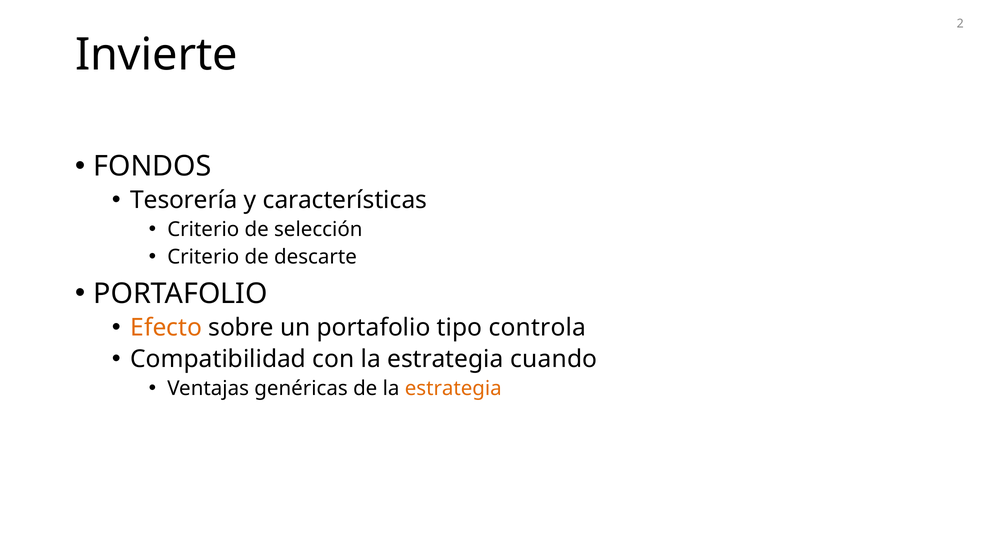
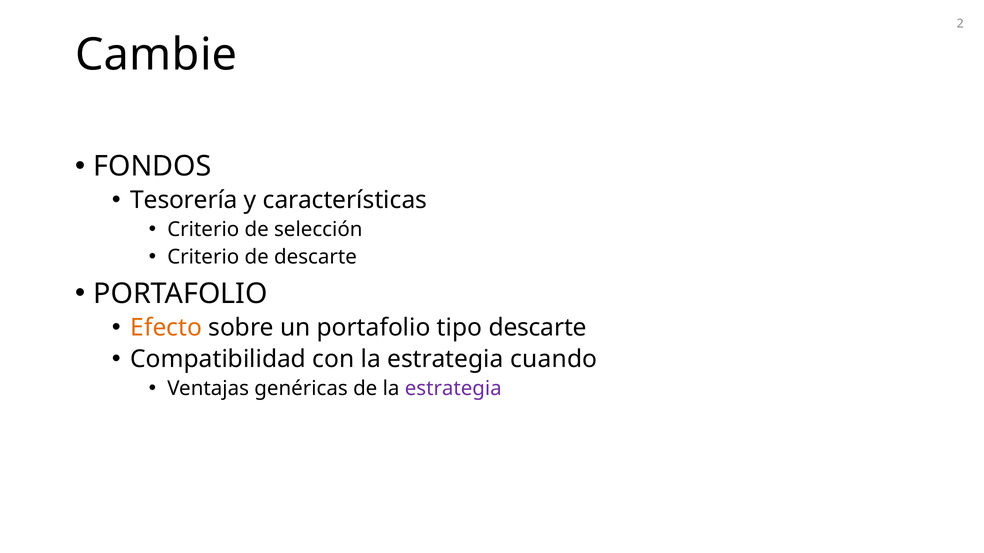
Invierte: Invierte -> Cambie
tipo controla: controla -> descarte
estrategia at (453, 389) colour: orange -> purple
